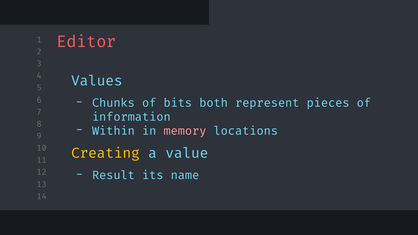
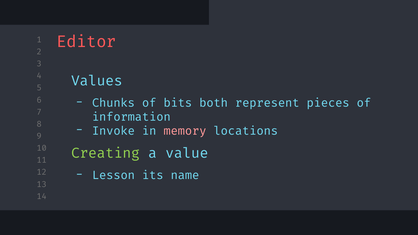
Within: Within -> Invoke
Creating colour: yellow -> light green
Result: Result -> Lesson
